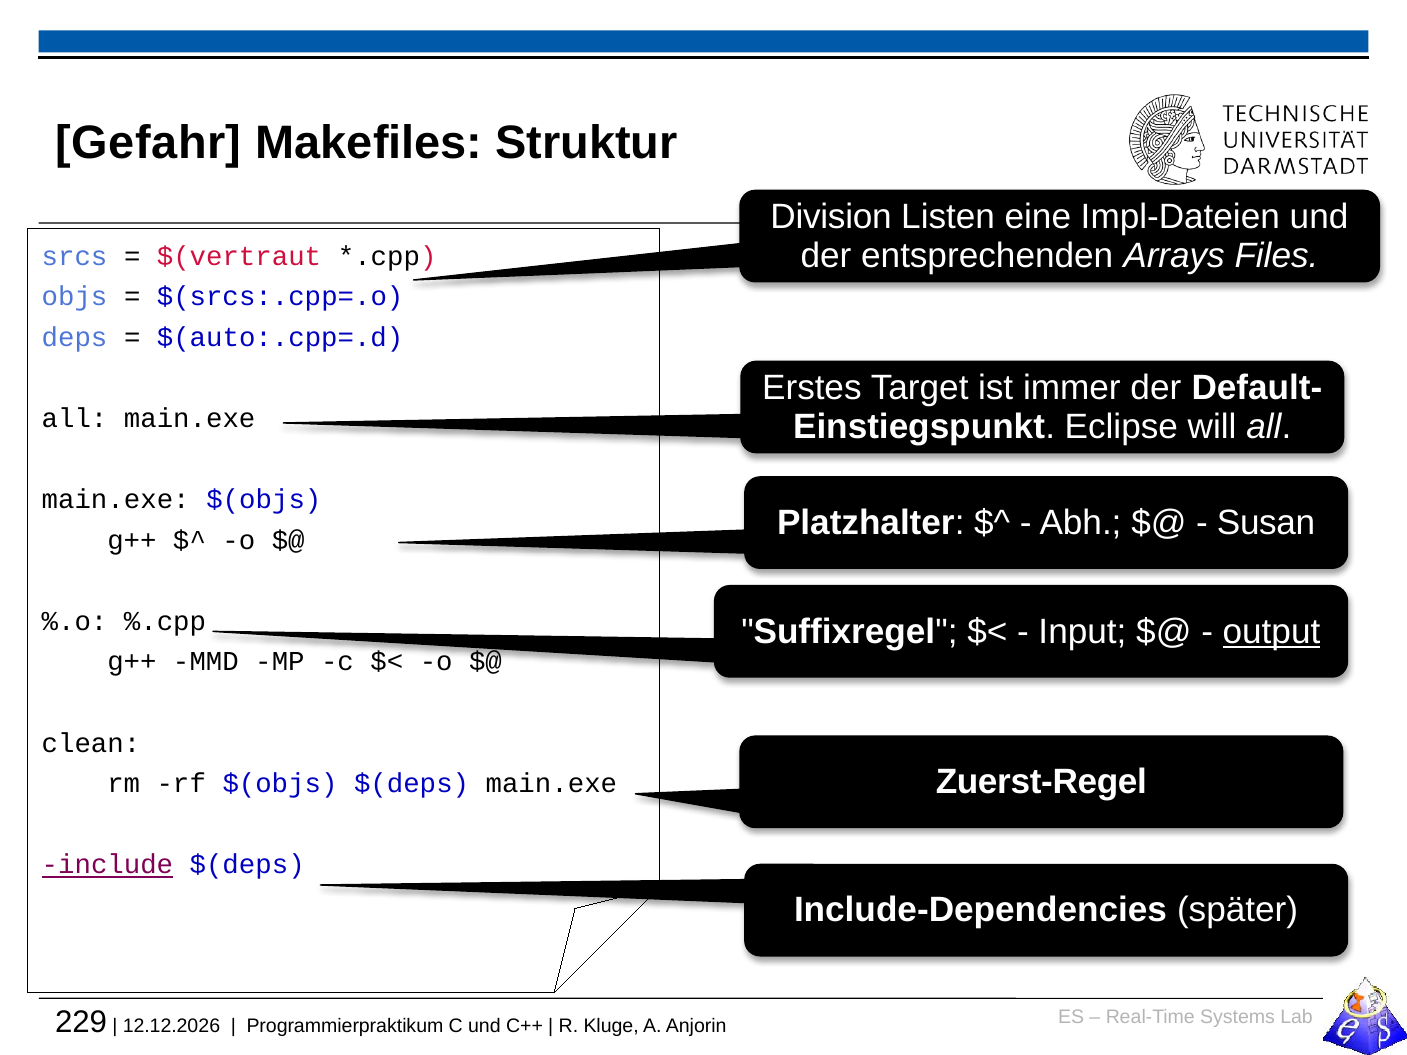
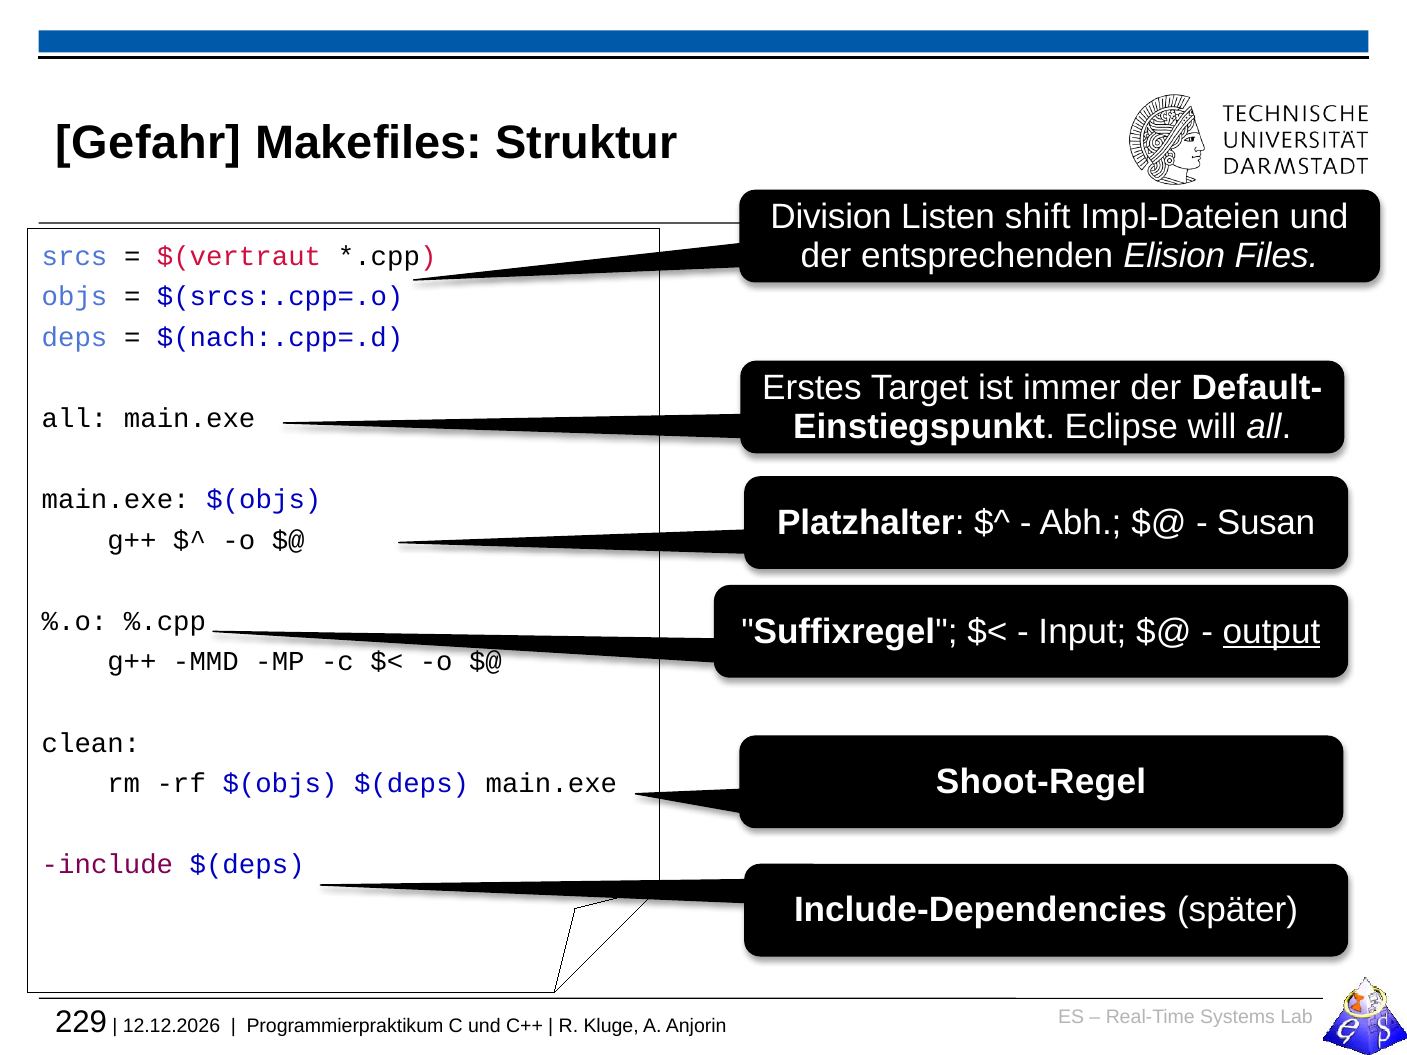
eine: eine -> shift
Arrays: Arrays -> Elision
$(auto:.cpp=.d: $(auto:.cpp=.d -> $(nach:.cpp=.d
Zuerst-Regel: Zuerst-Regel -> Shoot-Regel
include underline: present -> none
